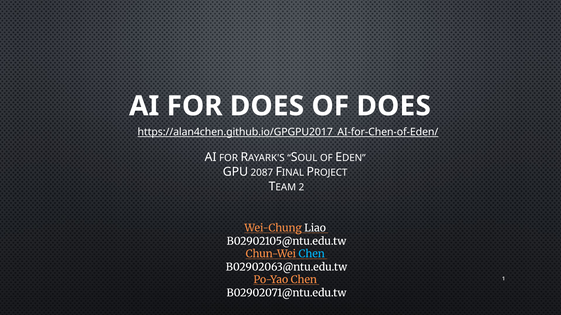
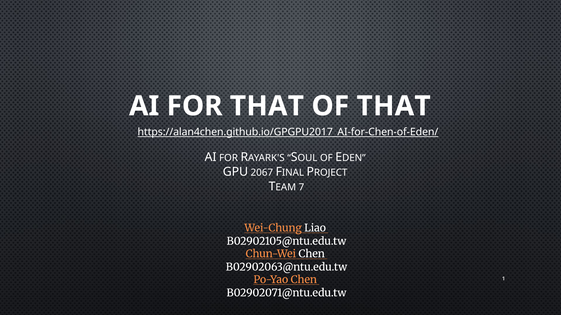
FOR DOES: DOES -> THAT
OF DOES: DOES -> THAT
2087: 2087 -> 2067
2: 2 -> 7
Chen at (312, 254) colour: light blue -> white
